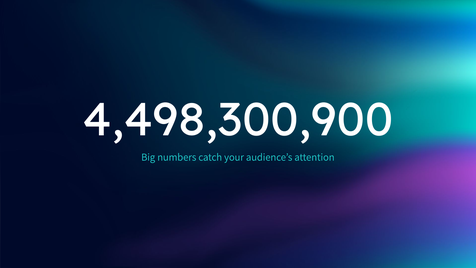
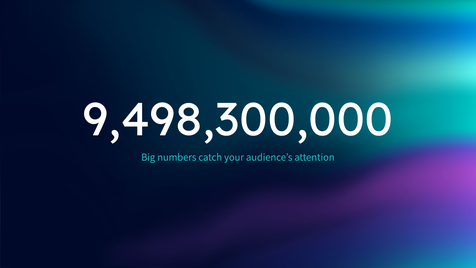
4,498,300,900: 4,498,300,900 -> 9,498,300,000
